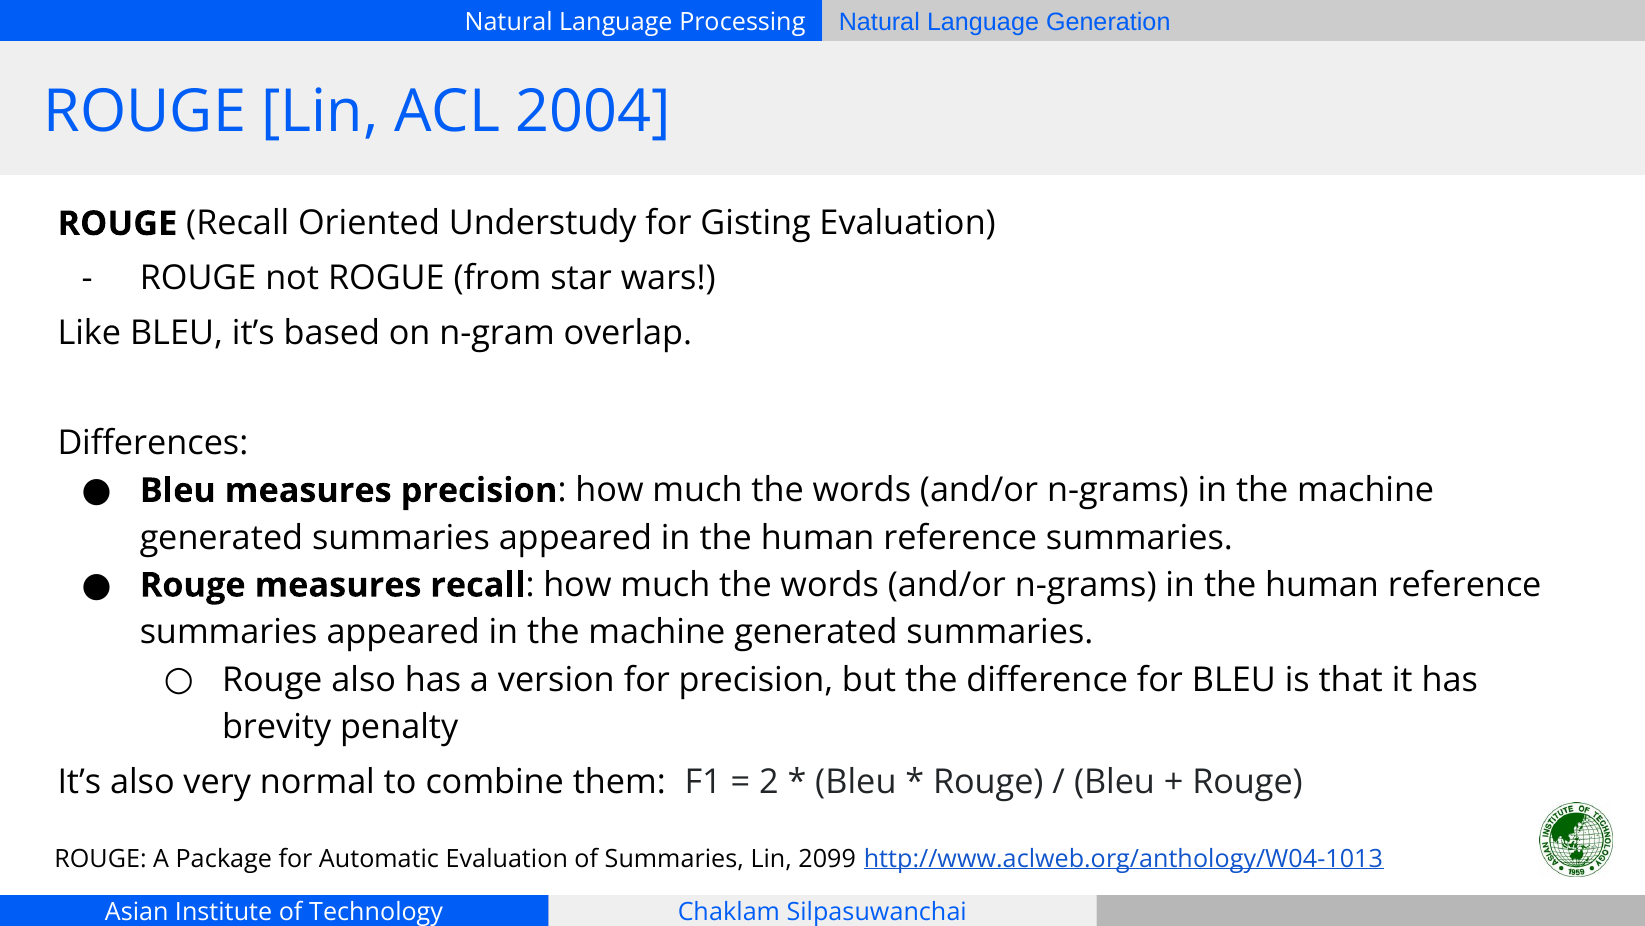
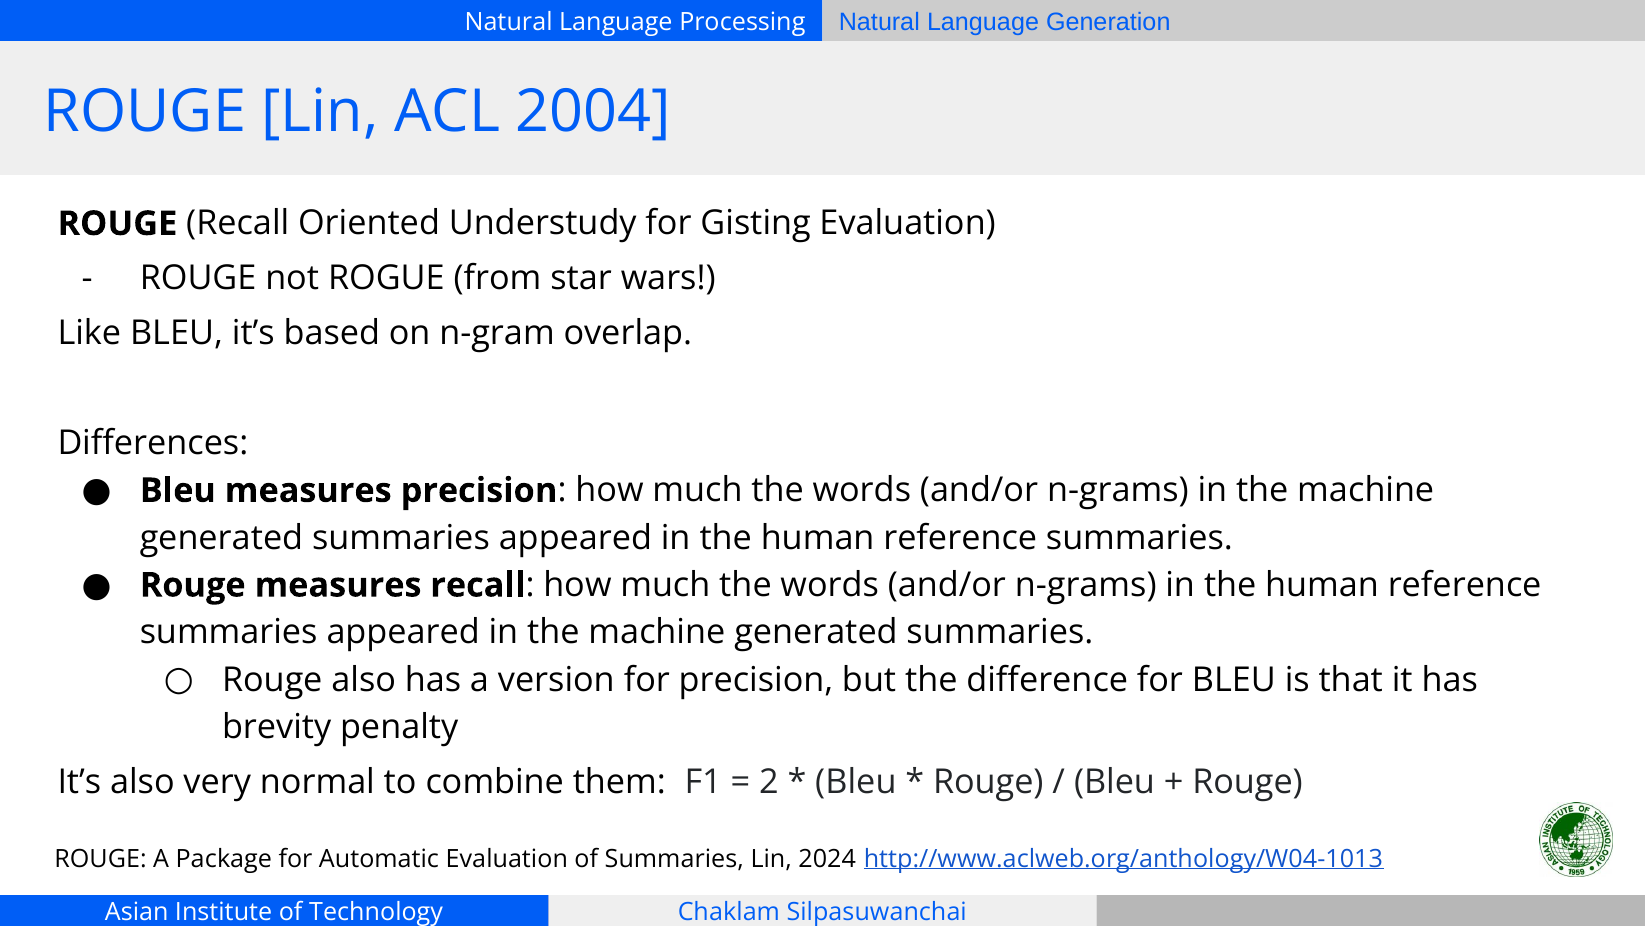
2099: 2099 -> 2024
